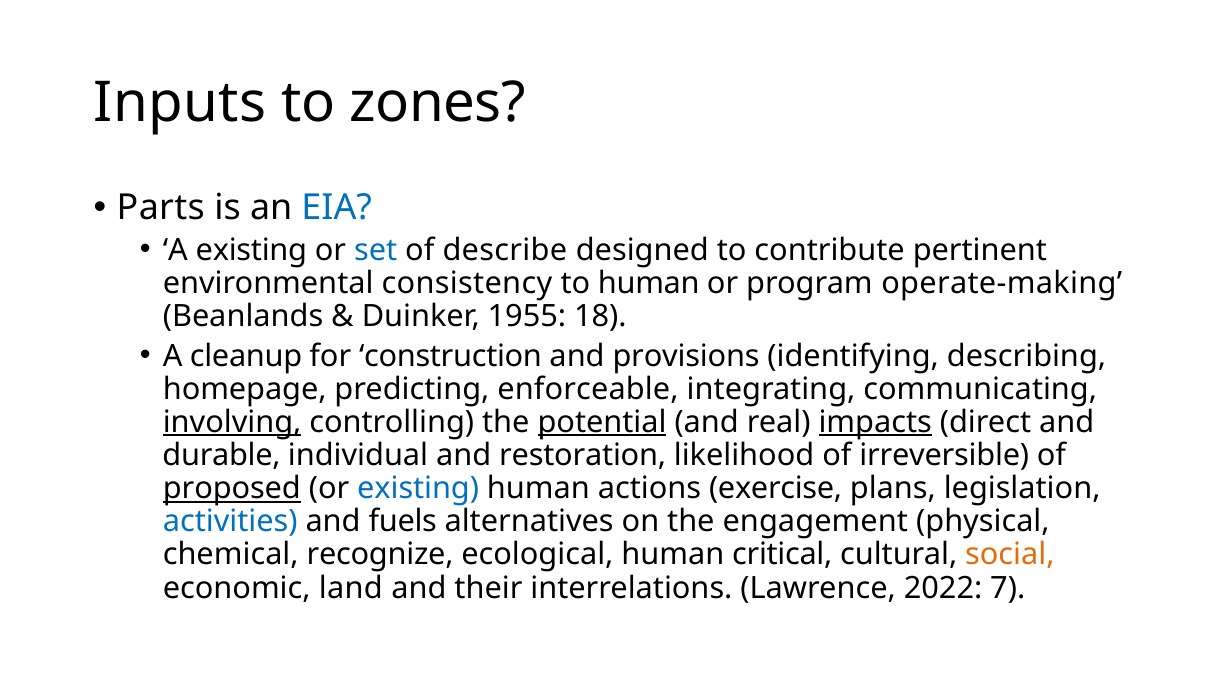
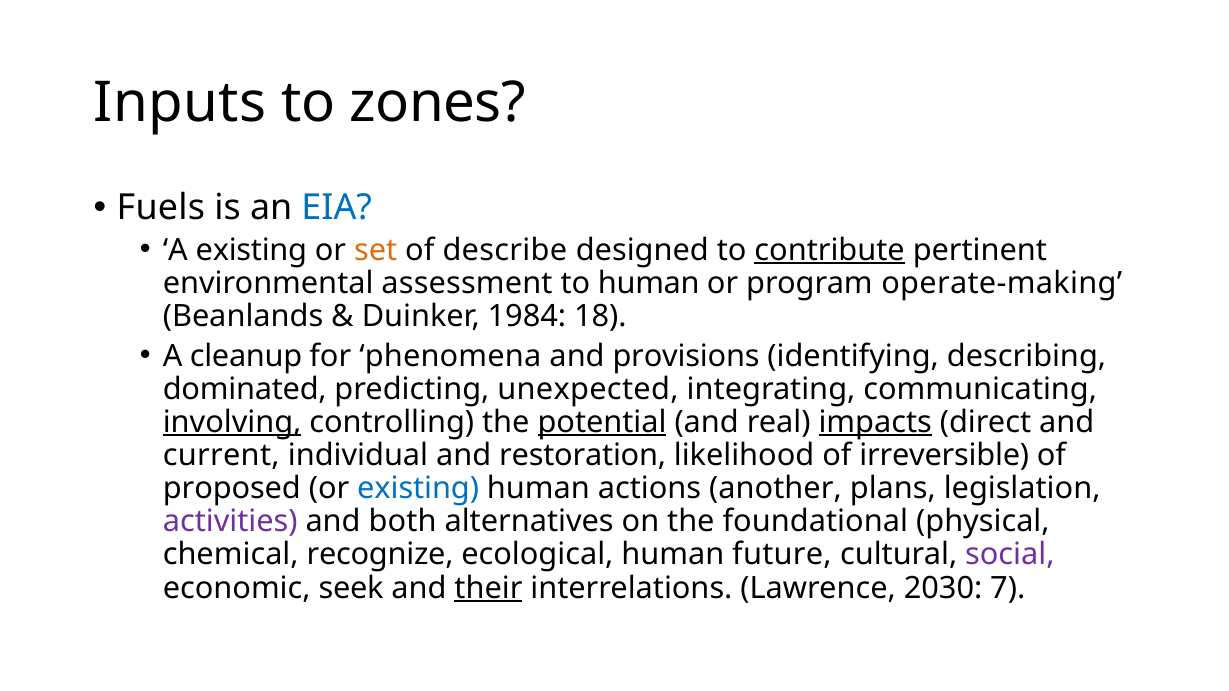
Parts: Parts -> Fuels
set colour: blue -> orange
contribute underline: none -> present
consistency: consistency -> assessment
1955: 1955 -> 1984
construction: construction -> phenomena
homepage: homepage -> dominated
enforceable: enforceable -> unexpected
durable: durable -> current
proposed underline: present -> none
exercise: exercise -> another
activities colour: blue -> purple
fuels: fuels -> both
engagement: engagement -> foundational
critical: critical -> future
social colour: orange -> purple
land: land -> seek
their underline: none -> present
2022: 2022 -> 2030
